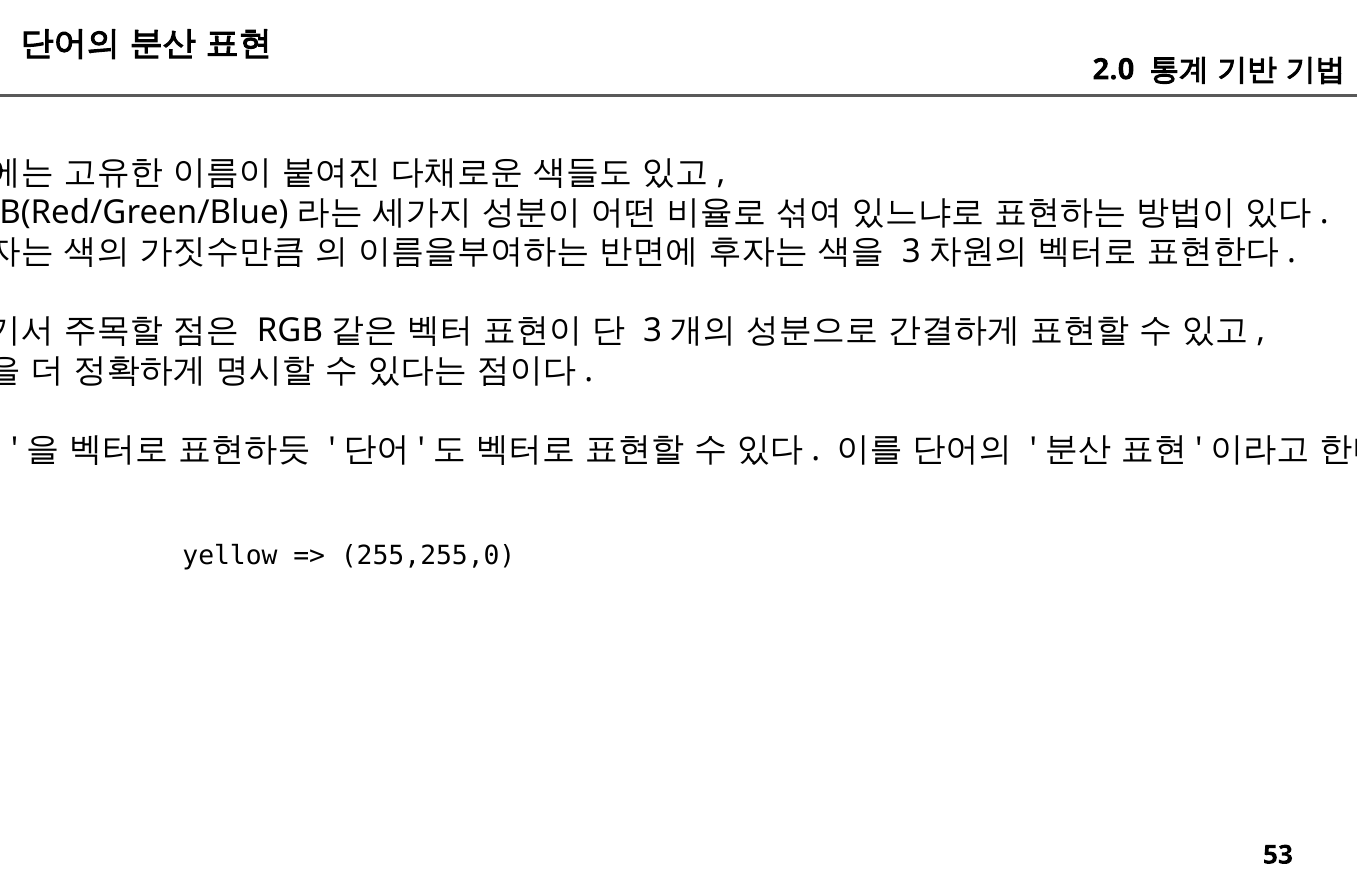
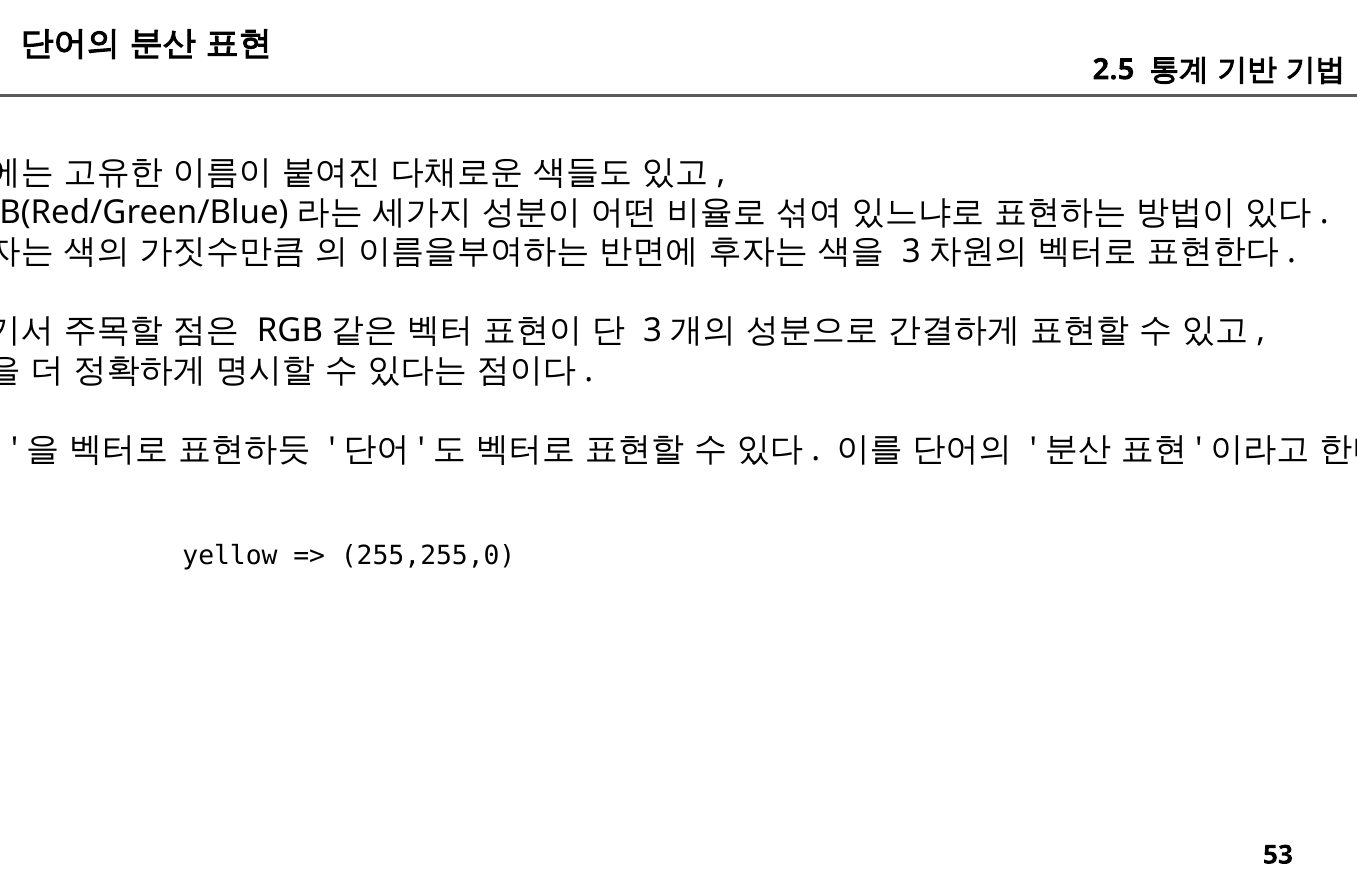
2.0: 2.0 -> 2.5
